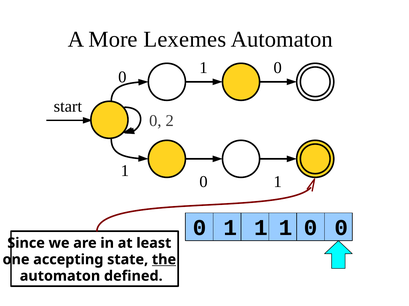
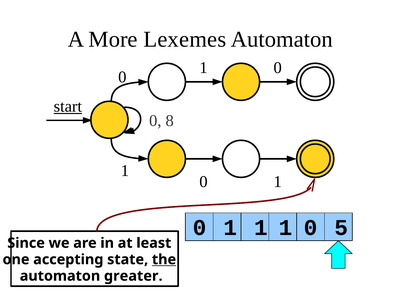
start underline: none -> present
2: 2 -> 8
0 at (341, 228): 0 -> 5
defined: defined -> greater
